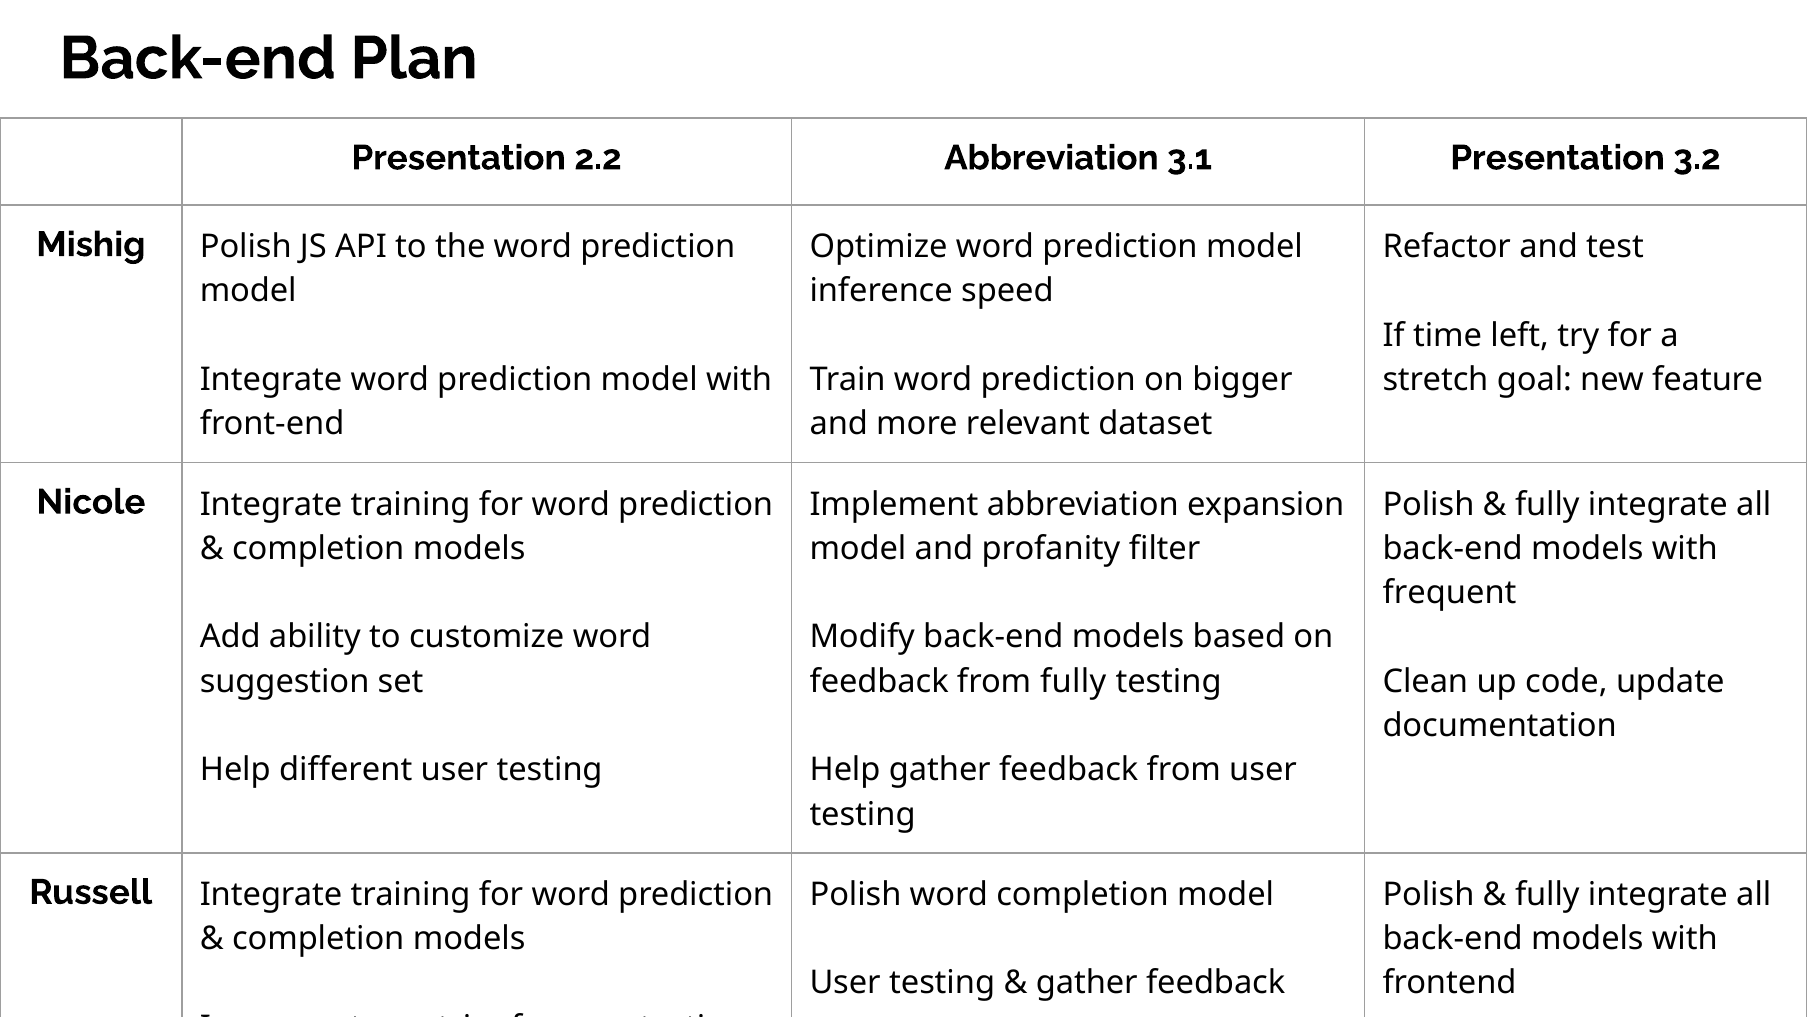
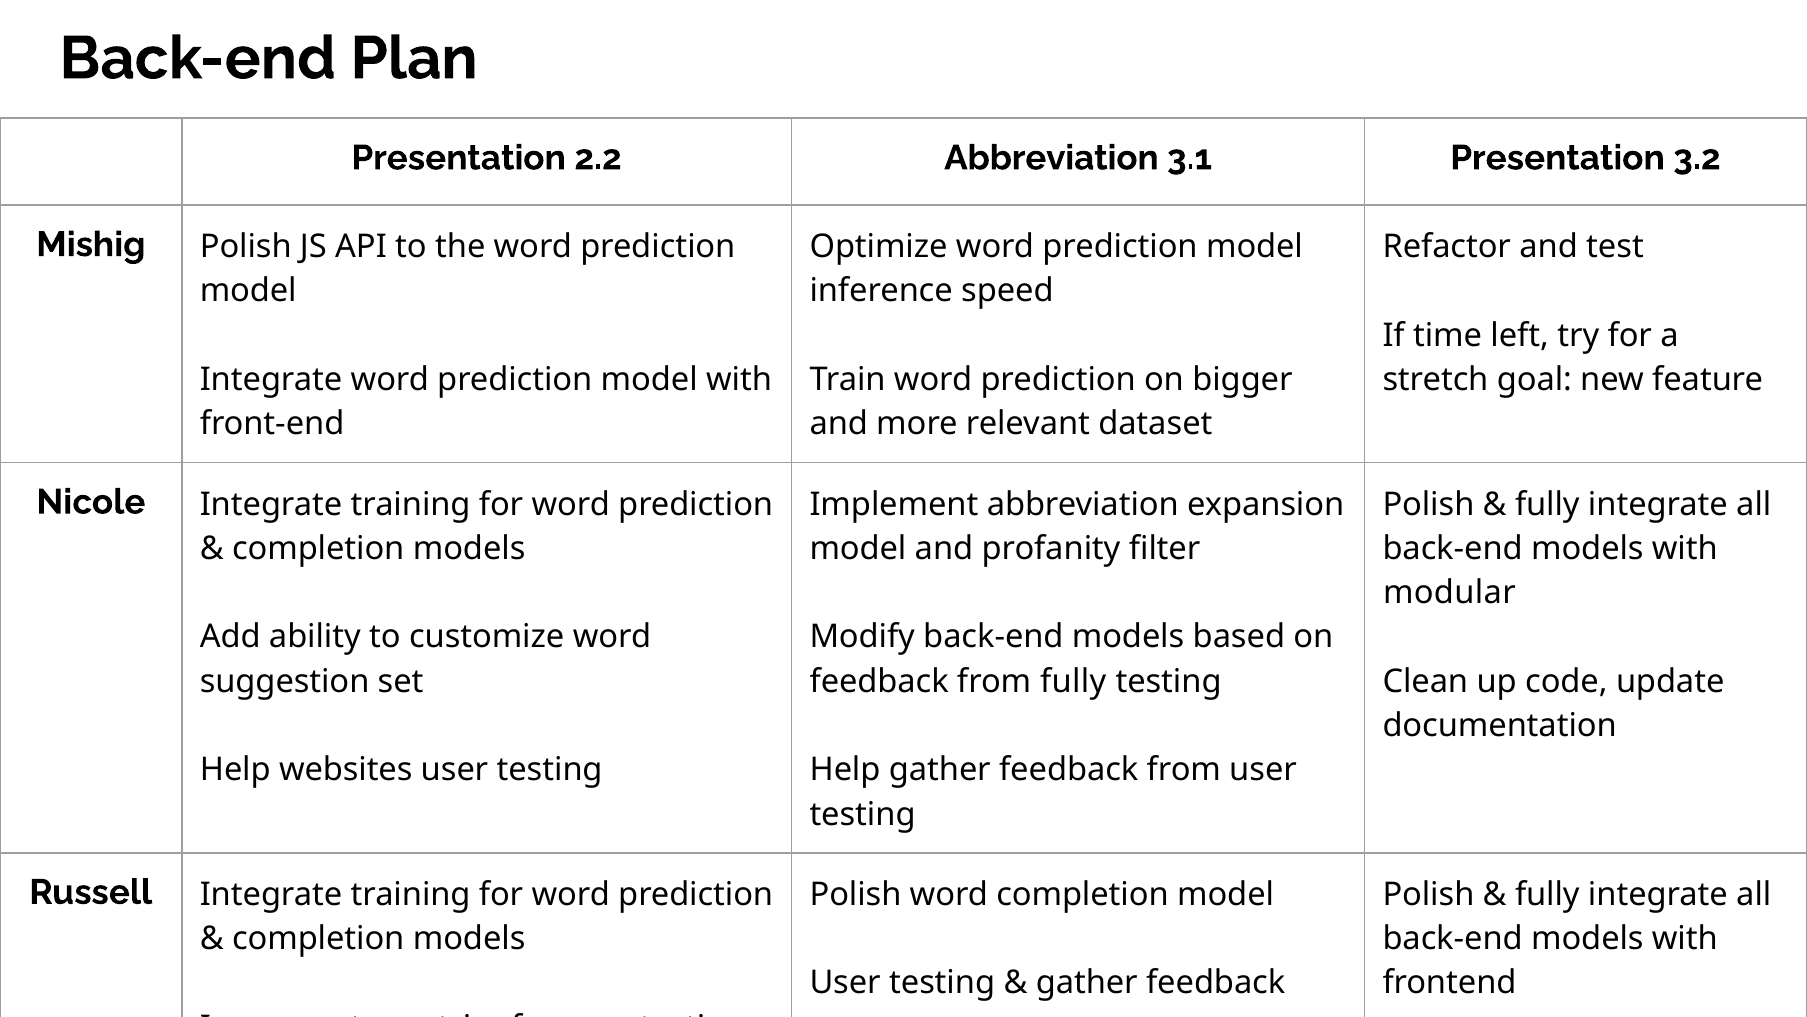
frequent: frequent -> modular
different: different -> websites
